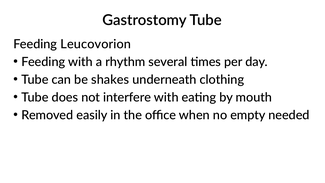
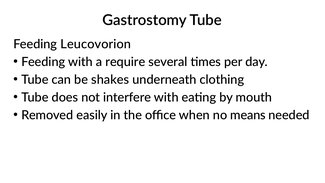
rhythm: rhythm -> require
empty: empty -> means
